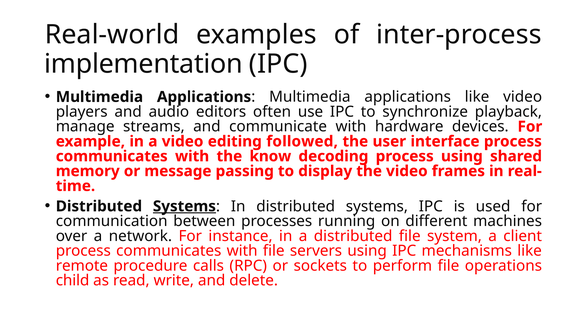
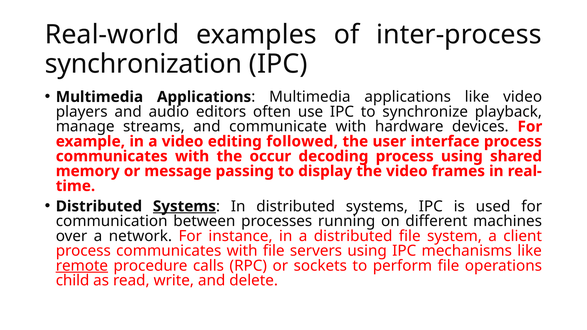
implementation: implementation -> synchronization
know: know -> occur
remote underline: none -> present
